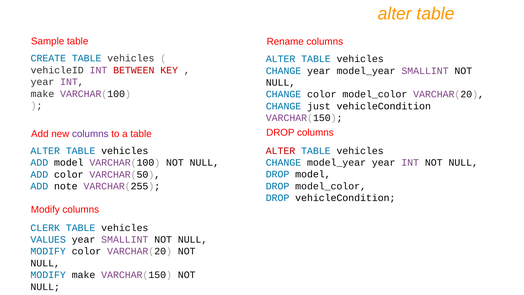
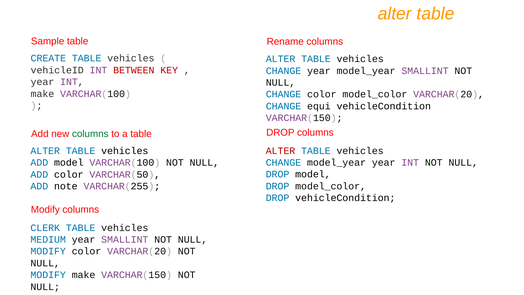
just: just -> equi
columns at (90, 134) colour: purple -> green
VALUES: VALUES -> MEDIUM
